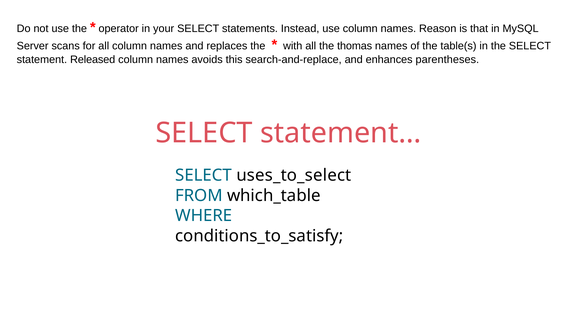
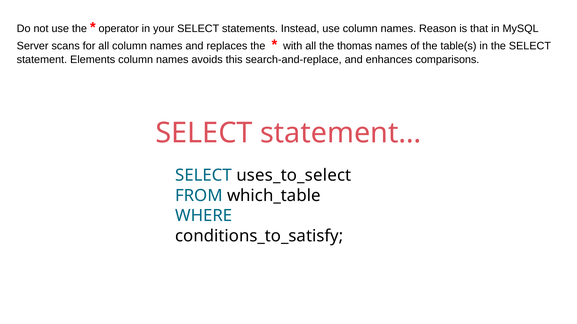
Released: Released -> Elements
parentheses: parentheses -> comparisons
